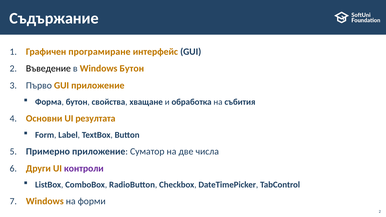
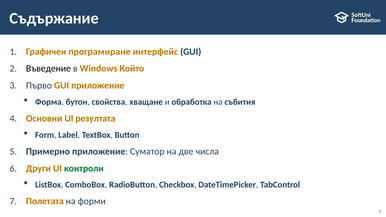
Windows Бутон: Бутон -> Който
контроли colour: purple -> green
Windows at (45, 201): Windows -> Полетата
